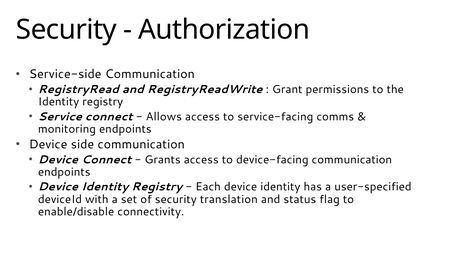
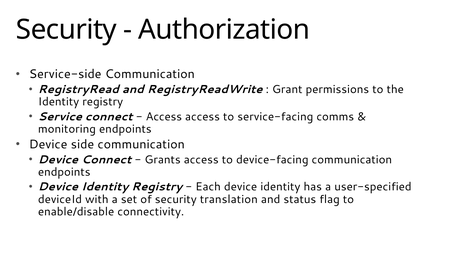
Allows at (164, 117): Allows -> Access
